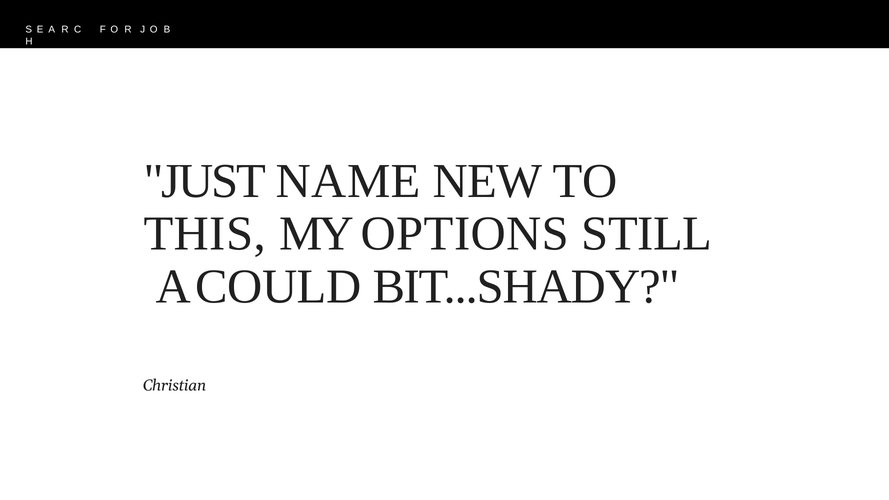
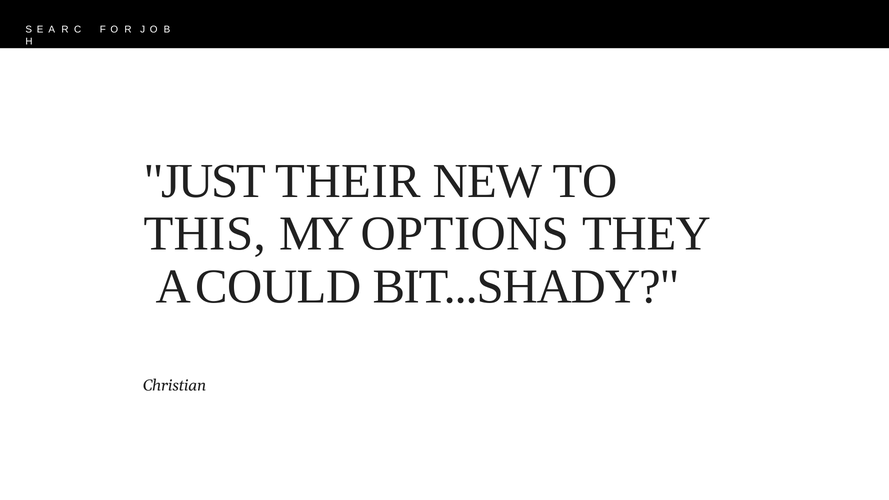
NAME: NAME -> THEIR
STILL: STILL -> THEY
